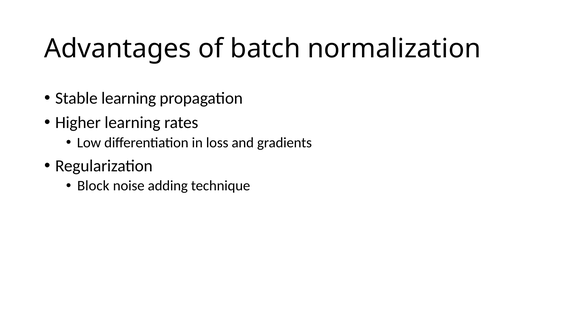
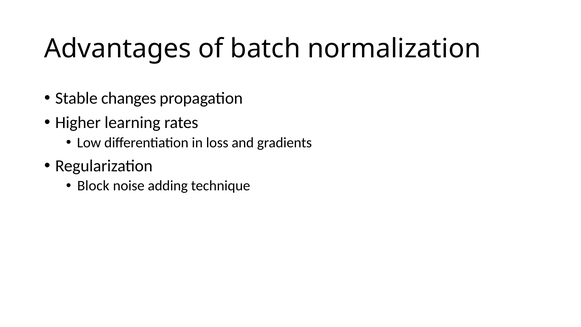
Stable learning: learning -> changes
